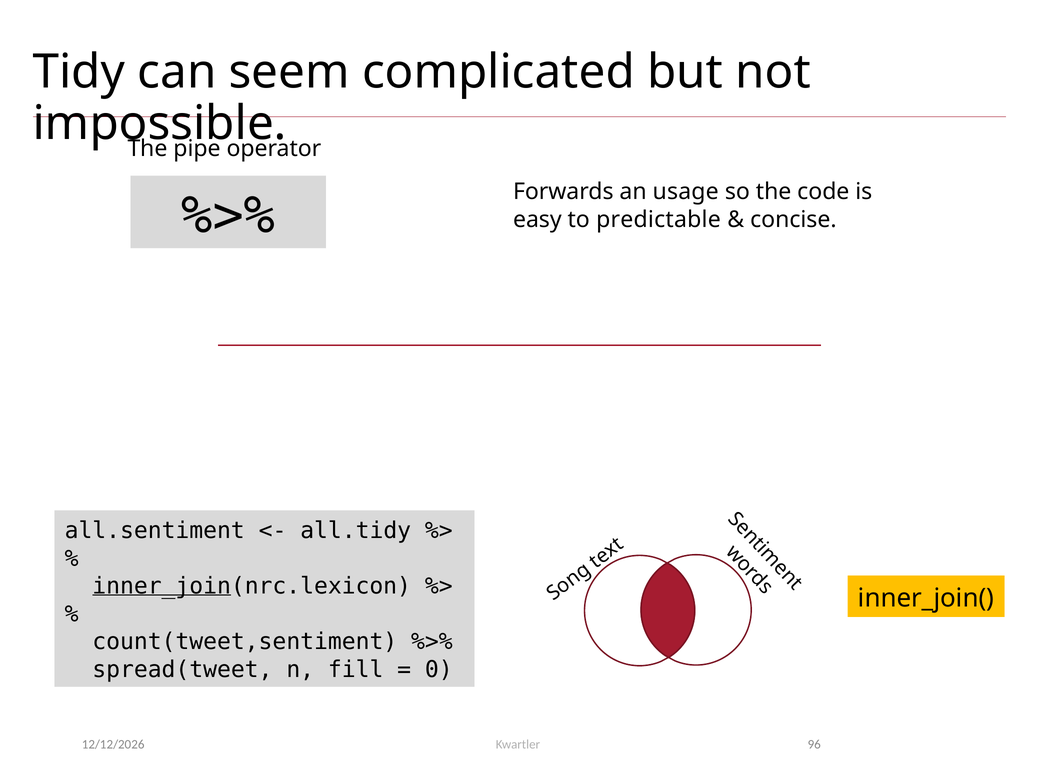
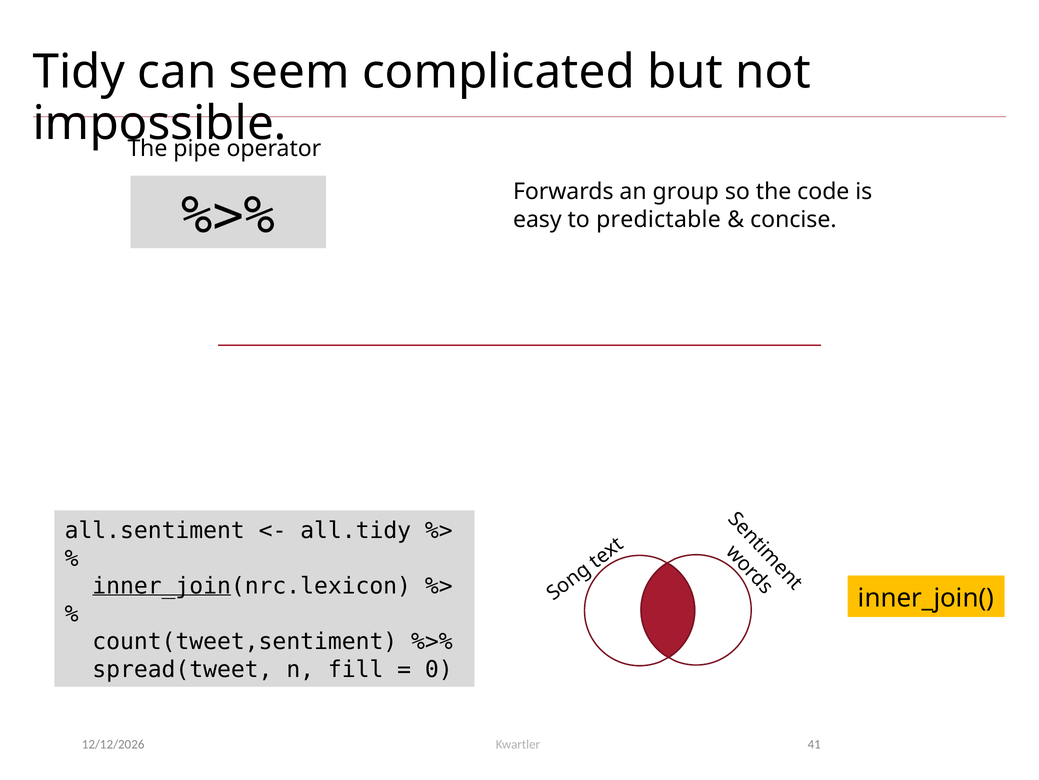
usage: usage -> group
96: 96 -> 41
